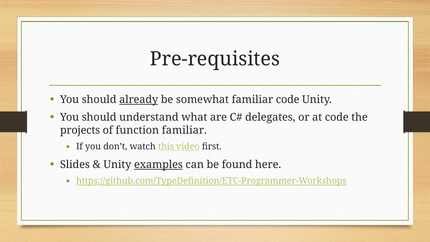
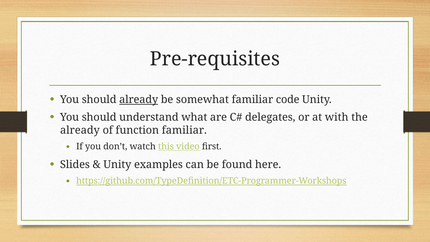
at code: code -> with
projects at (80, 130): projects -> already
examples underline: present -> none
